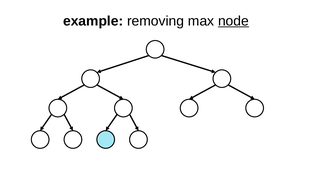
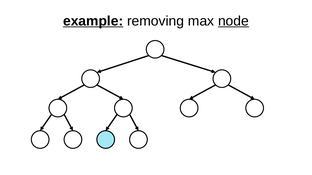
example underline: none -> present
